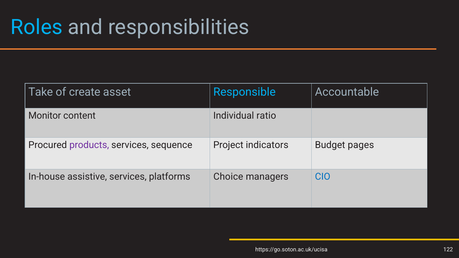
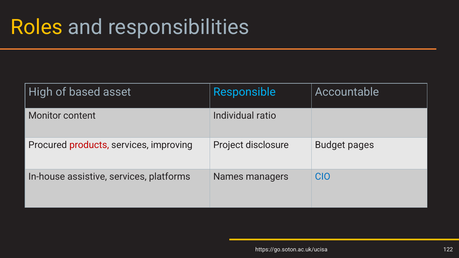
Roles colour: light blue -> yellow
Take: Take -> High
create: create -> based
products colour: purple -> red
sequence: sequence -> improving
indicators: indicators -> disclosure
Choice: Choice -> Names
